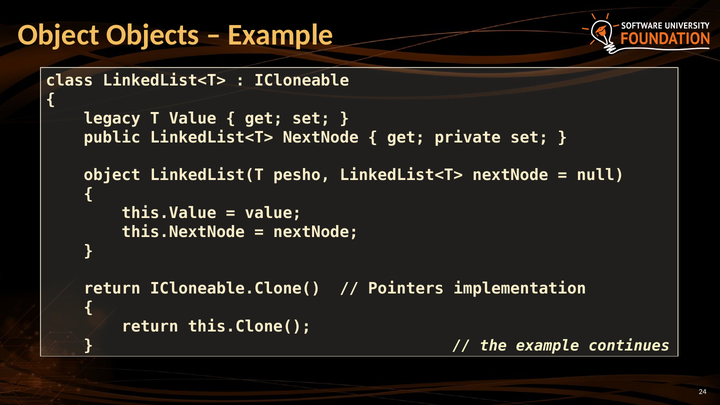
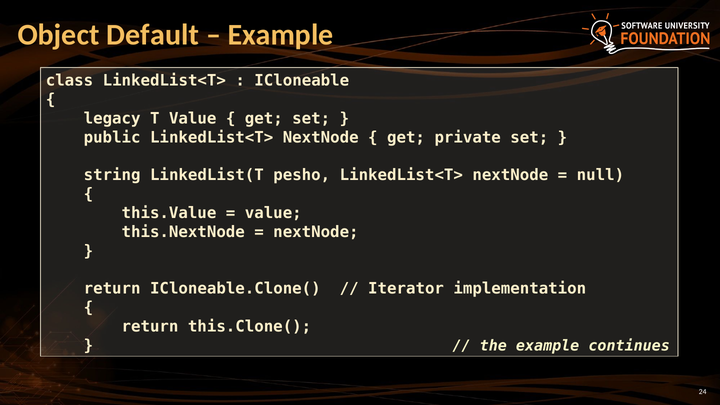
Objects: Objects -> Default
object at (112, 175): object -> string
Pointers: Pointers -> Iterator
